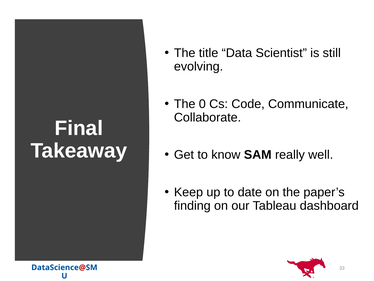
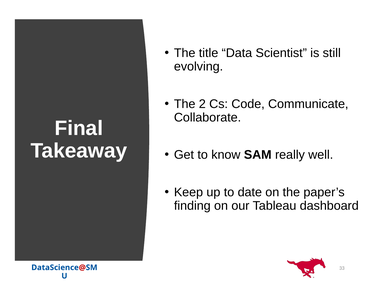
0: 0 -> 2
